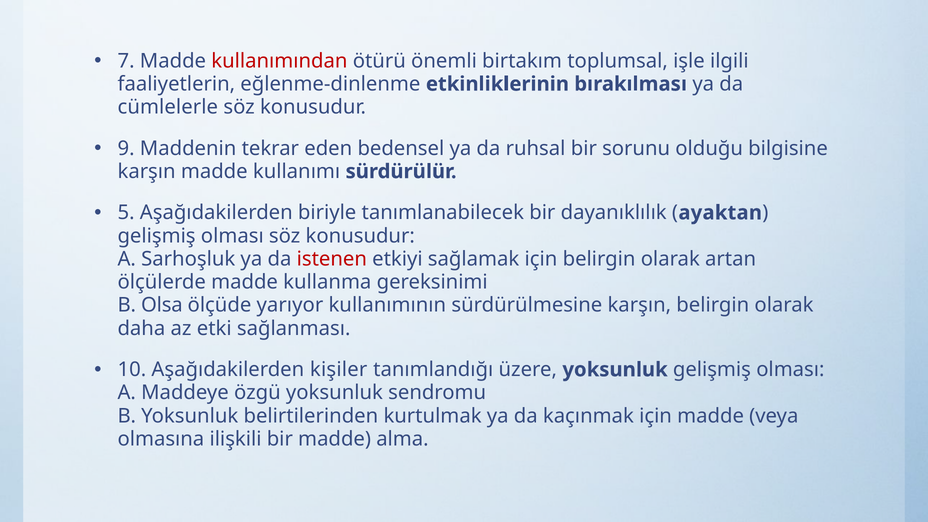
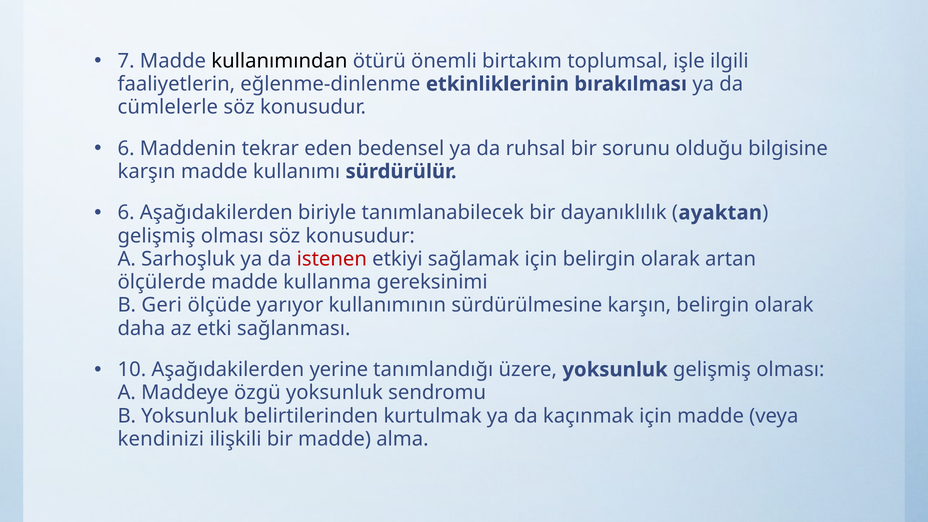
kullanımından colour: red -> black
9 at (126, 148): 9 -> 6
5 at (126, 213): 5 -> 6
Olsa: Olsa -> Geri
kişiler: kişiler -> yerine
olmasına: olmasına -> kendinizi
